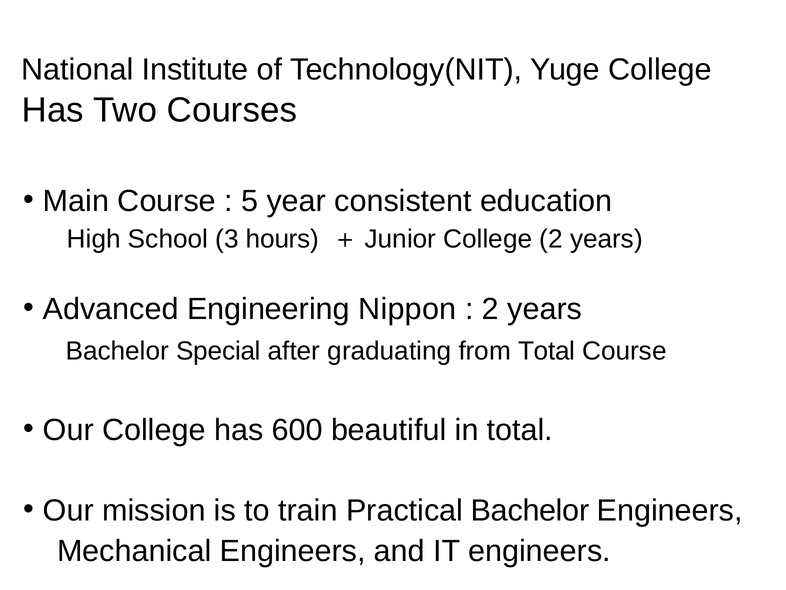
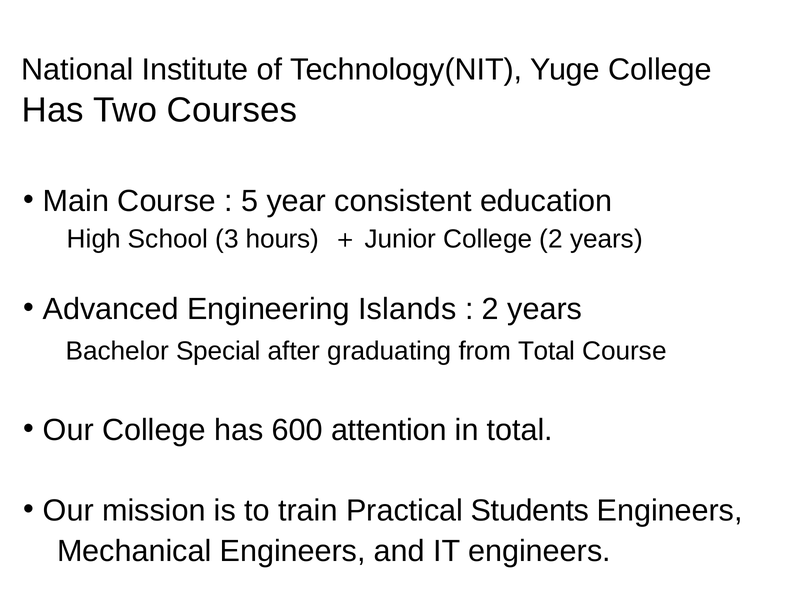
Nippon: Nippon -> Islands
beautiful: beautiful -> attention
Practical Bachelor: Bachelor -> Students
